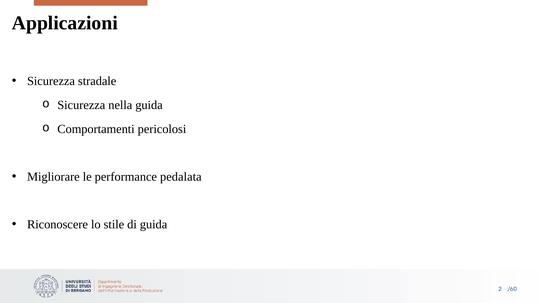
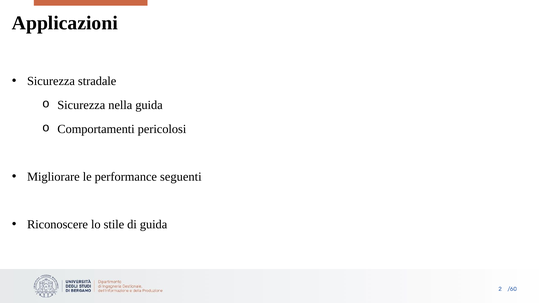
pedalata: pedalata -> seguenti
